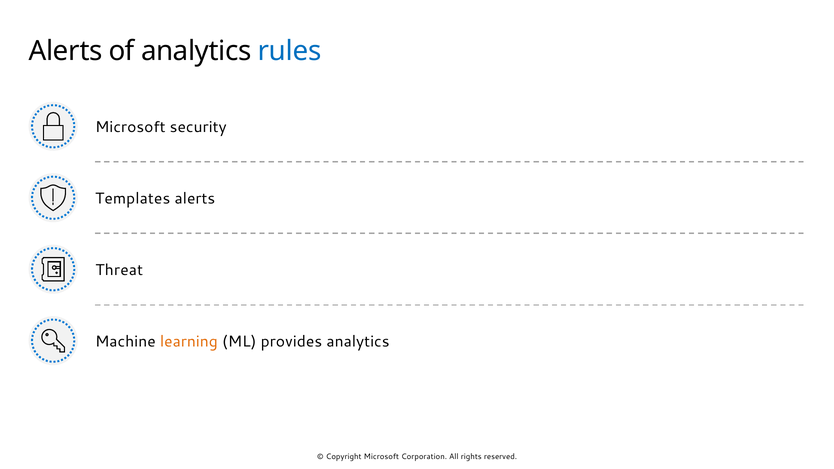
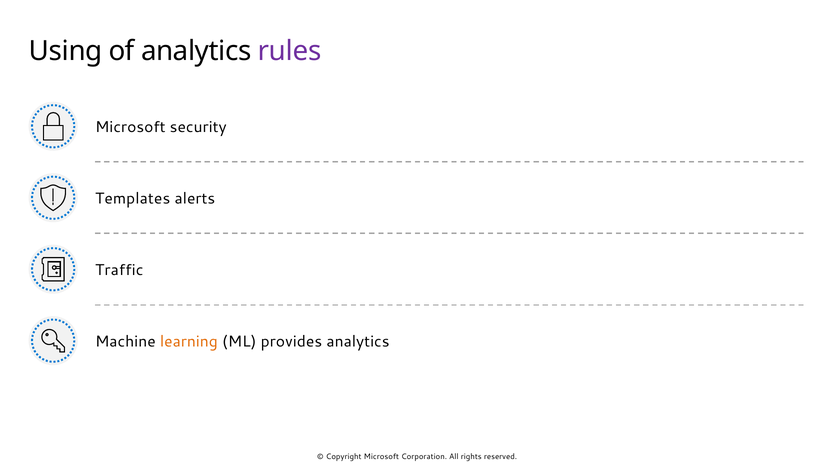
Alerts at (66, 51): Alerts -> Using
rules colour: blue -> purple
Threat: Threat -> Traffic
